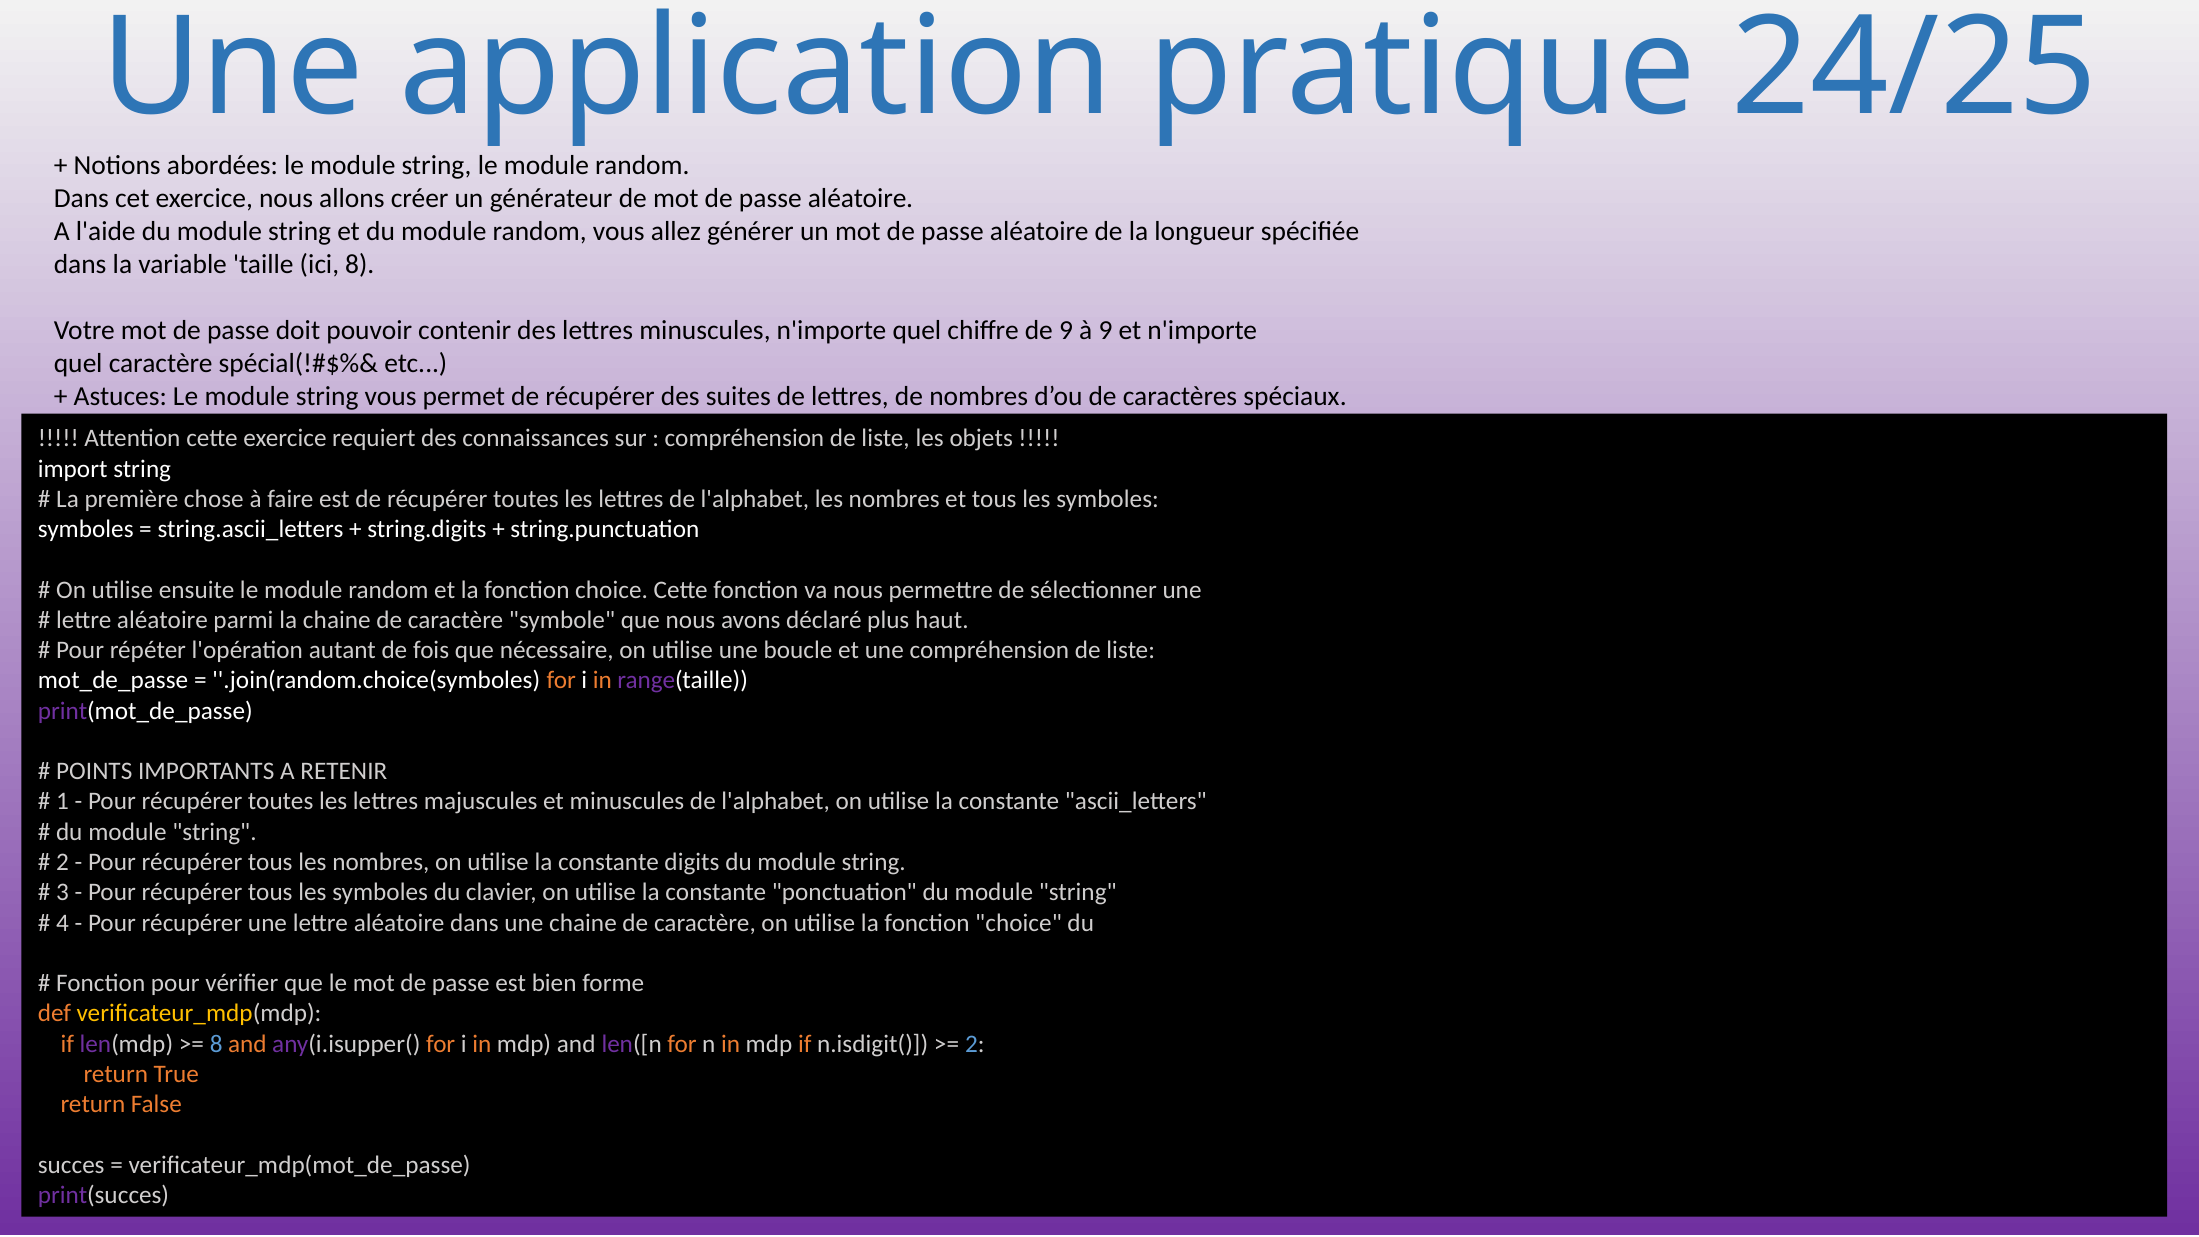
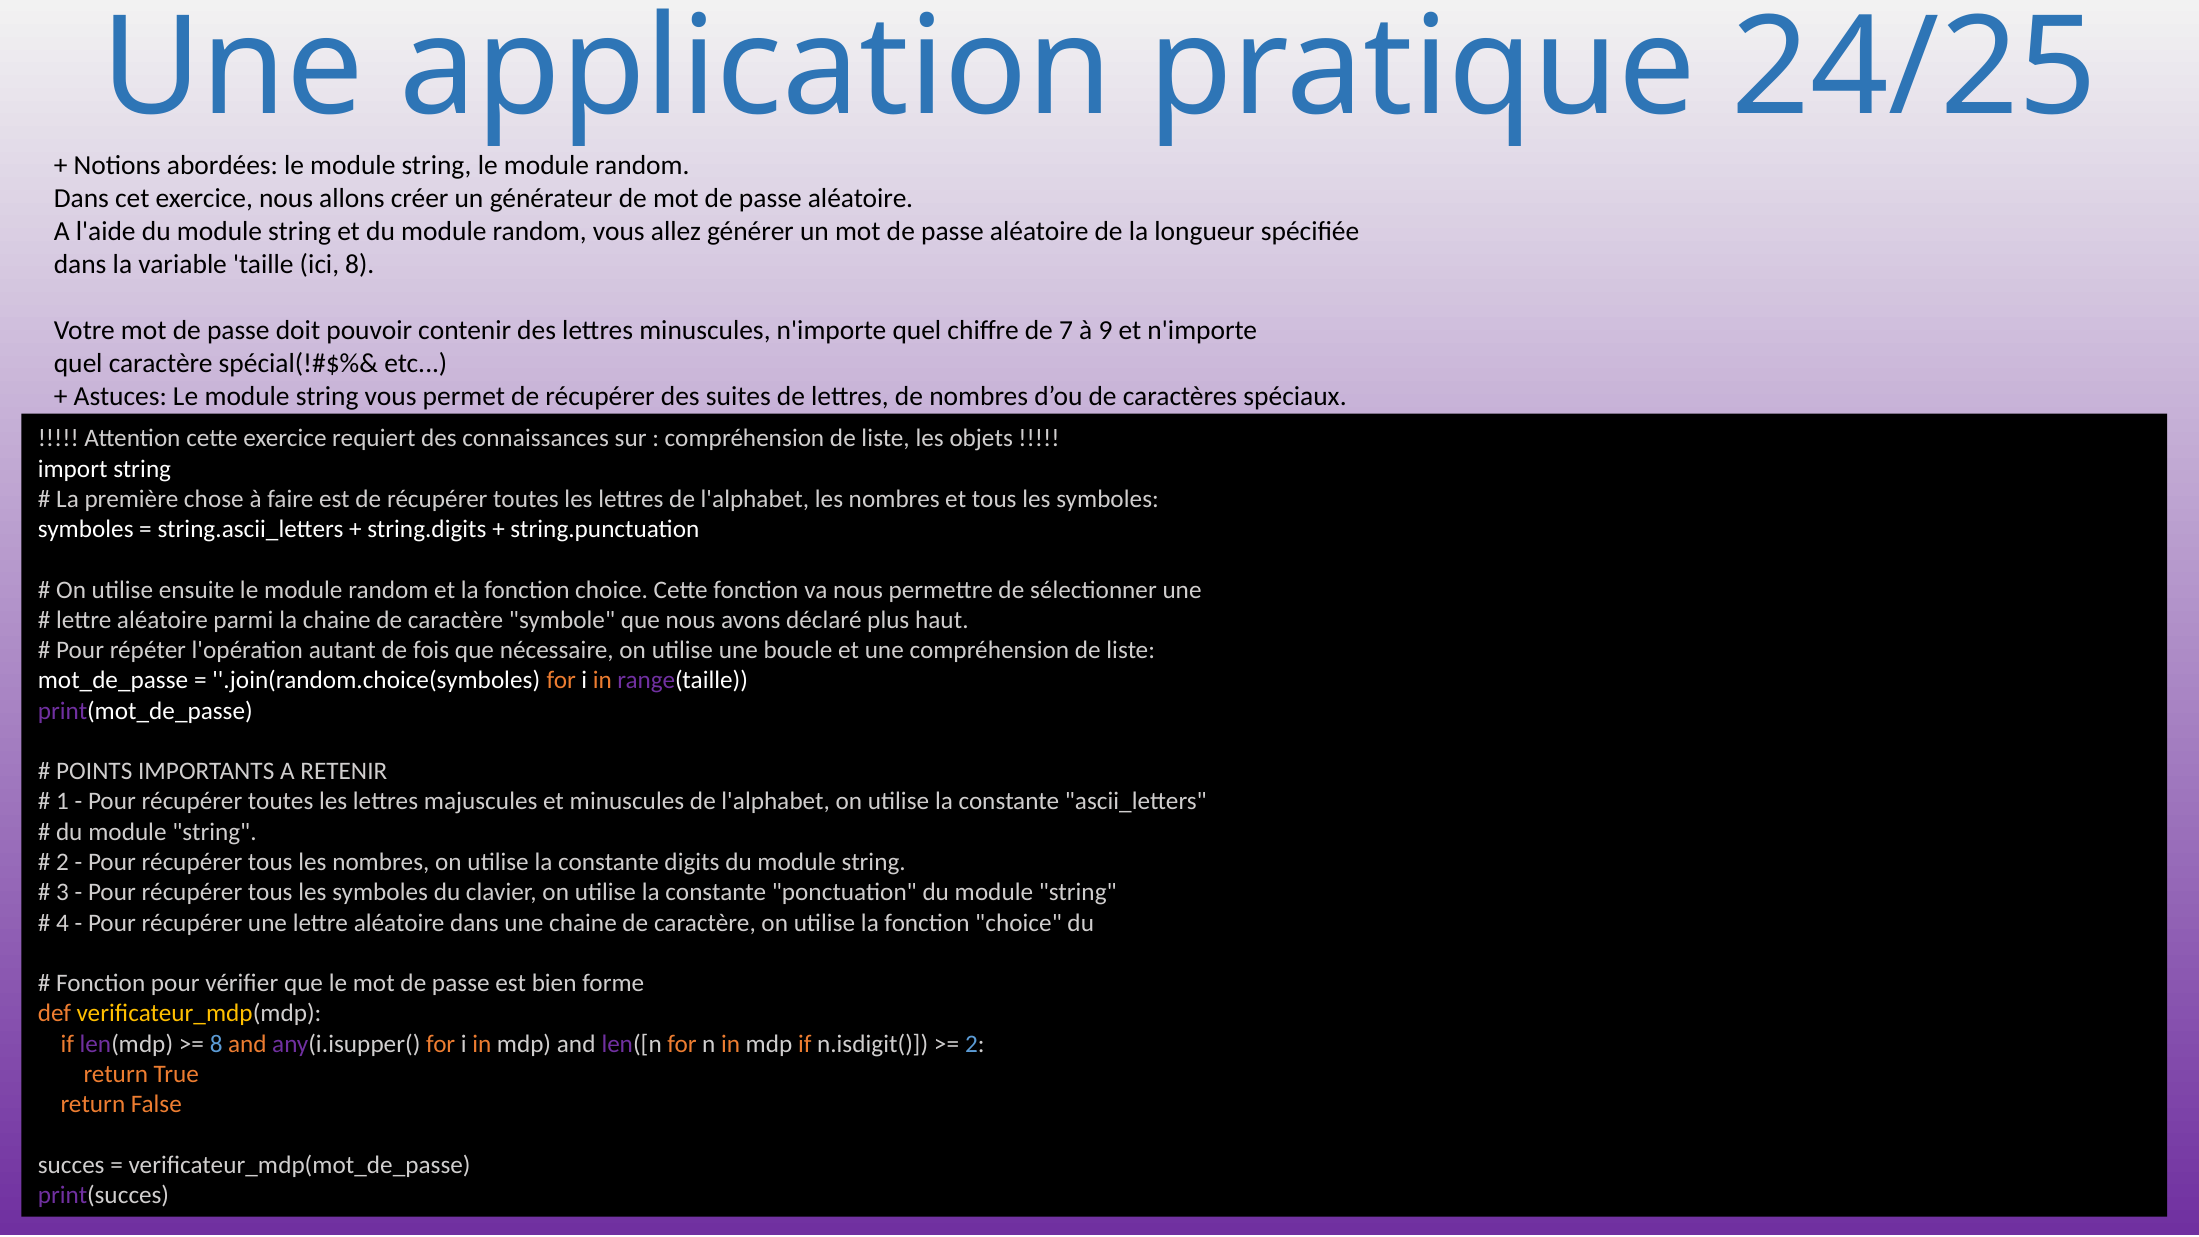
de 9: 9 -> 7
